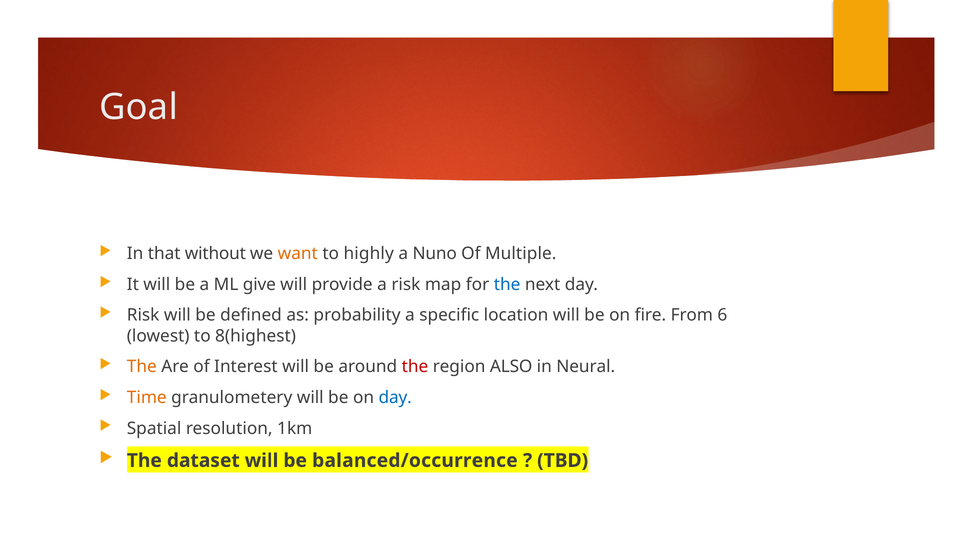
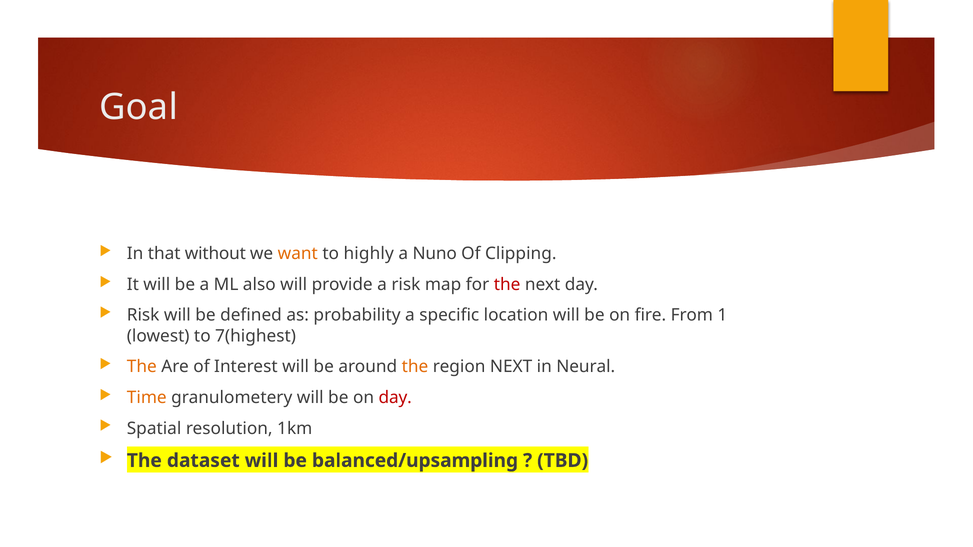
Multiple: Multiple -> Clipping
give: give -> also
the at (507, 285) colour: blue -> red
6: 6 -> 1
8(highest: 8(highest -> 7(highest
the at (415, 367) colour: red -> orange
region ALSO: ALSO -> NEXT
day at (395, 398) colour: blue -> red
balanced/occurrence: balanced/occurrence -> balanced/upsampling
